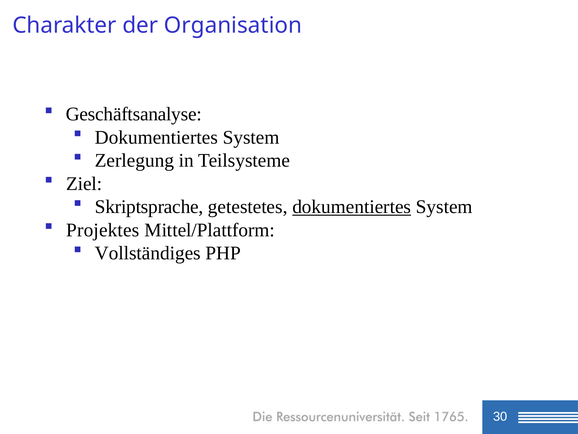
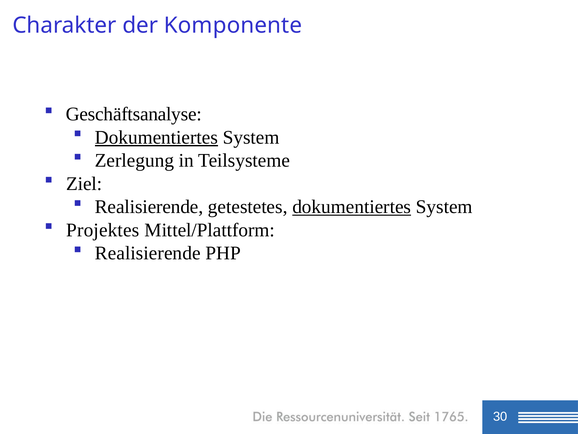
Organisation: Organisation -> Komponente
Dokumentiertes at (156, 137) underline: none -> present
Skriptsprache at (149, 207): Skriptsprache -> Realisierende
Vollständiges at (148, 253): Vollständiges -> Realisierende
